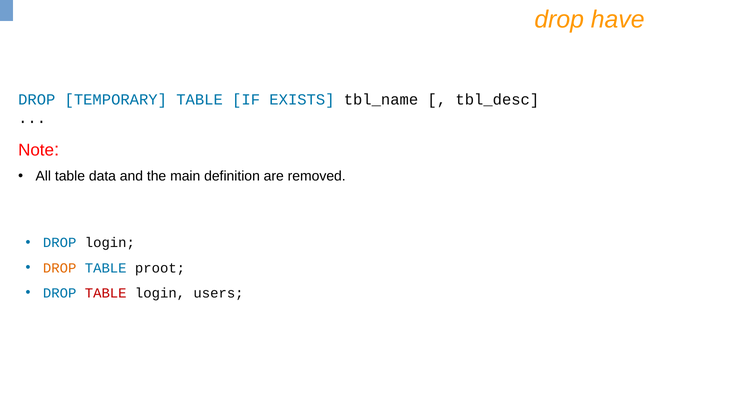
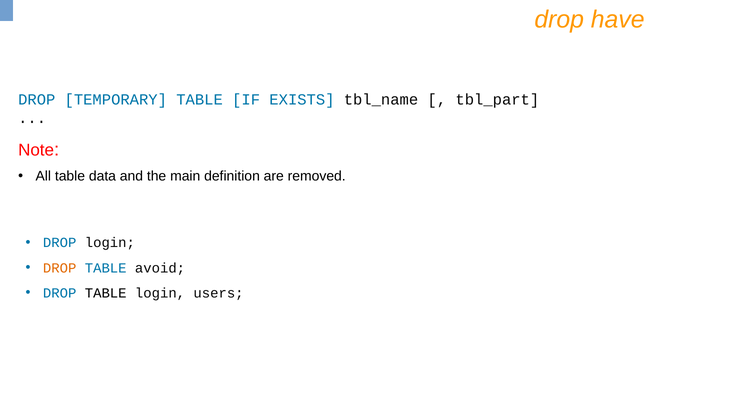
tbl_desc: tbl_desc -> tbl_part
proot: proot -> avoid
TABLE at (106, 293) colour: red -> black
